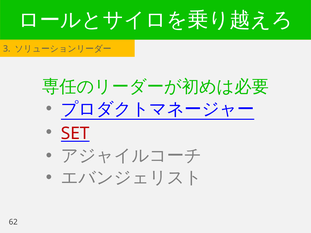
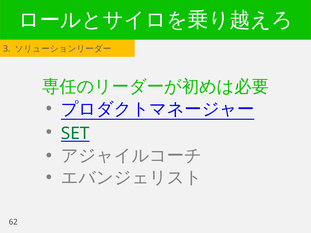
SET colour: red -> green
